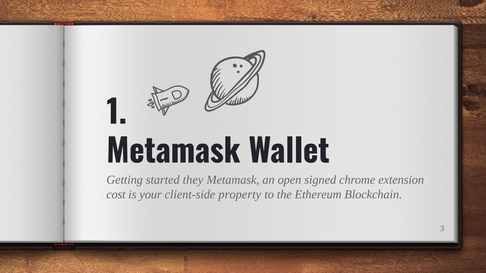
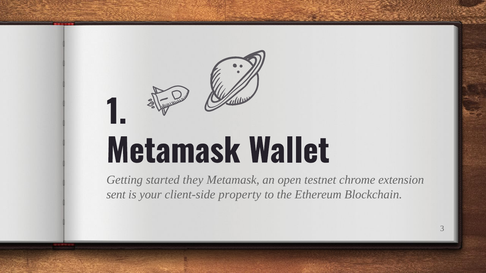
signed: signed -> testnet
cost: cost -> sent
